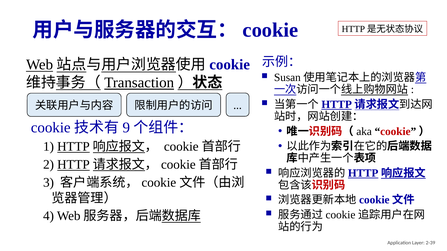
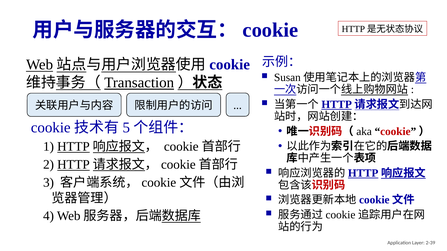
9: 9 -> 5
